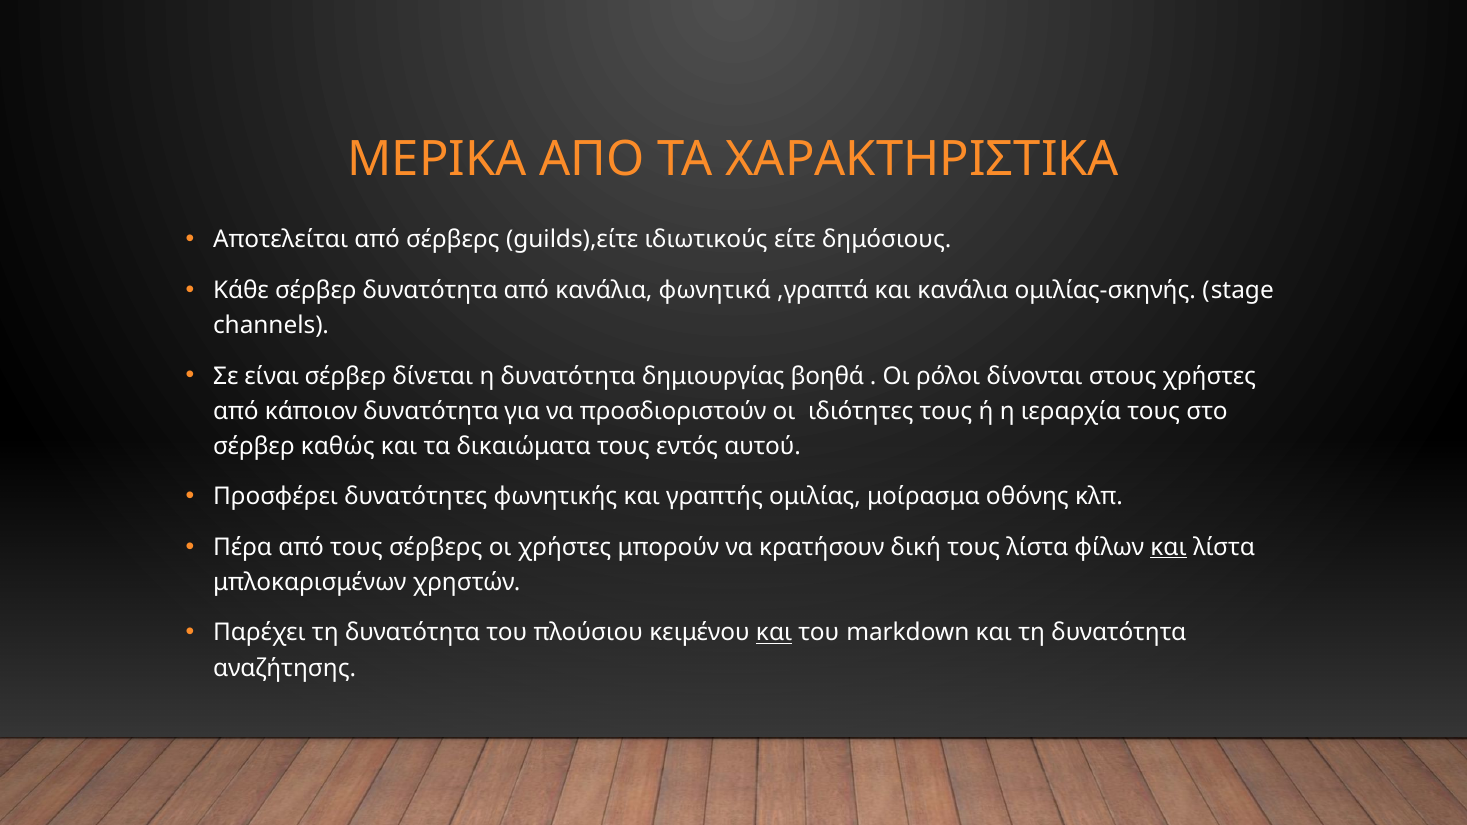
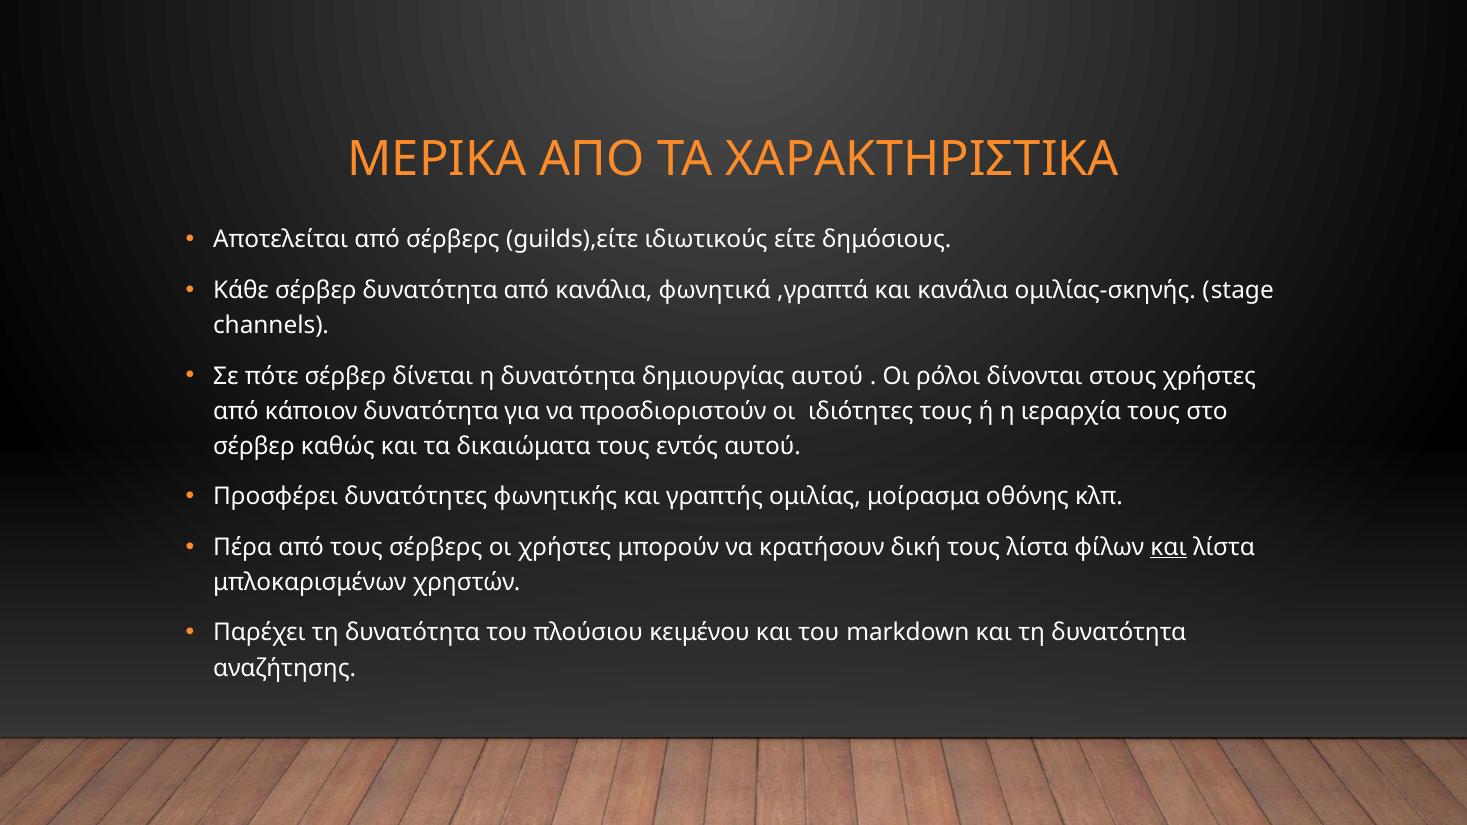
είναι: είναι -> πότε
δημιουργίας βοηθά: βοηθά -> αυτού
και at (774, 633) underline: present -> none
